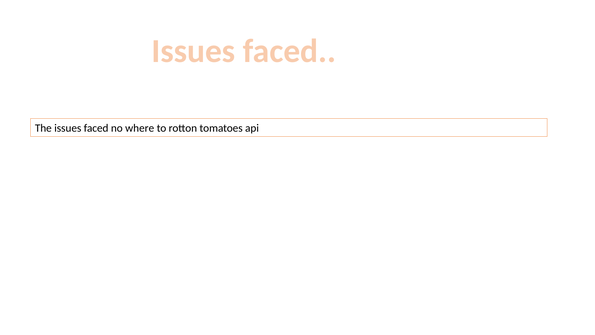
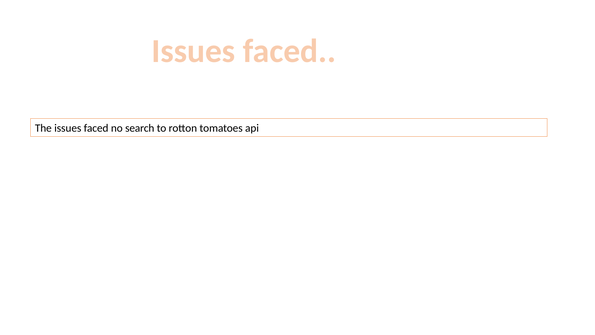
where: where -> search
